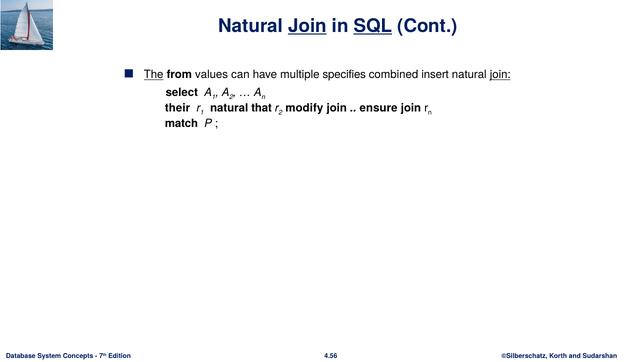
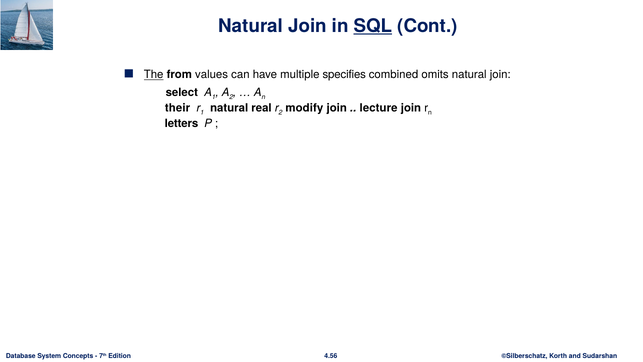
Join at (307, 26) underline: present -> none
insert: insert -> omits
join at (500, 75) underline: present -> none
that: that -> real
ensure: ensure -> lecture
match: match -> letters
